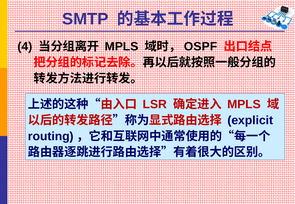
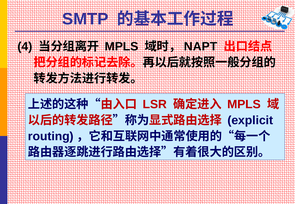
OSPF: OSPF -> NAPT
